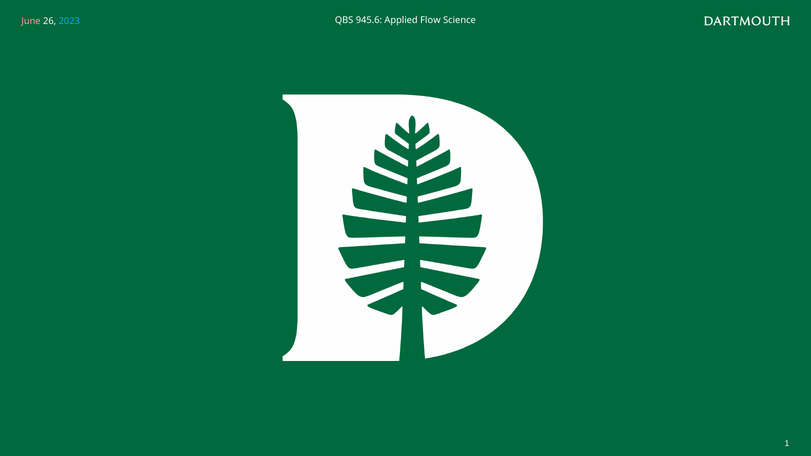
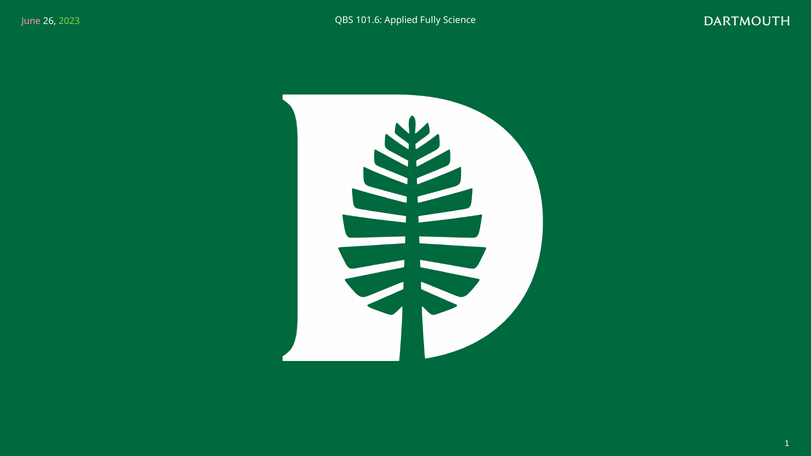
2023 colour: light blue -> light green
945.6: 945.6 -> 101.6
Flow: Flow -> Fully
